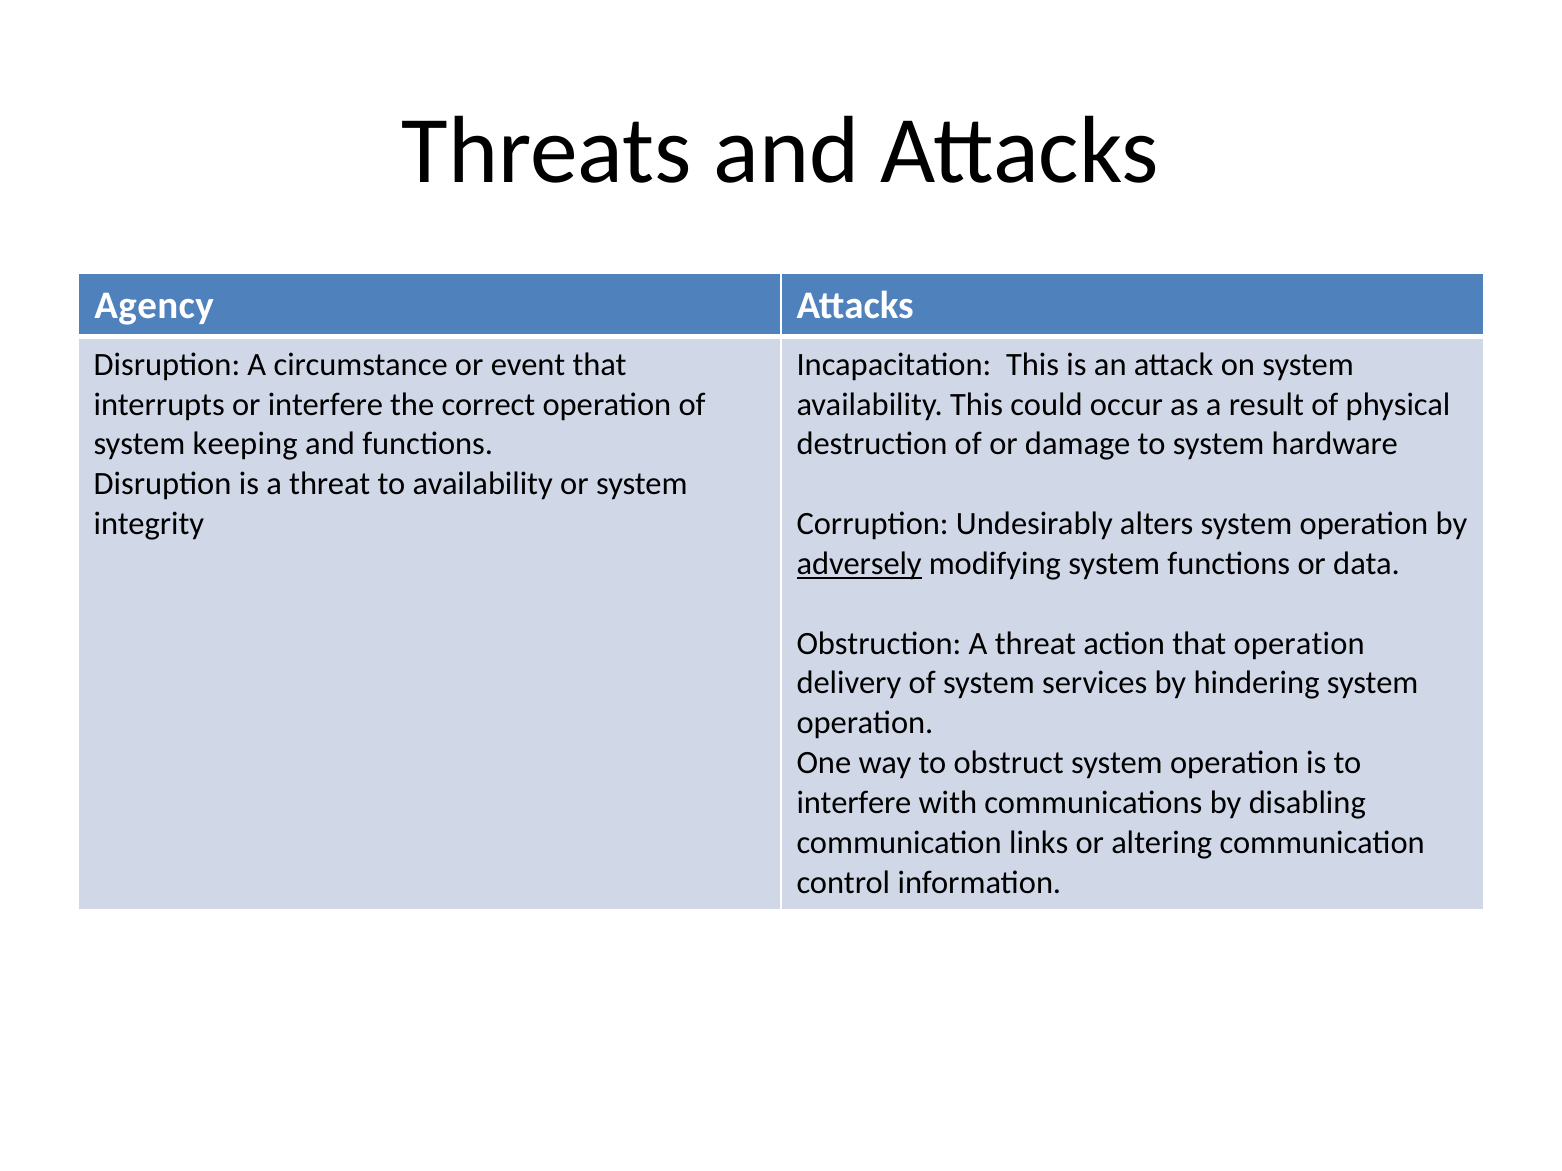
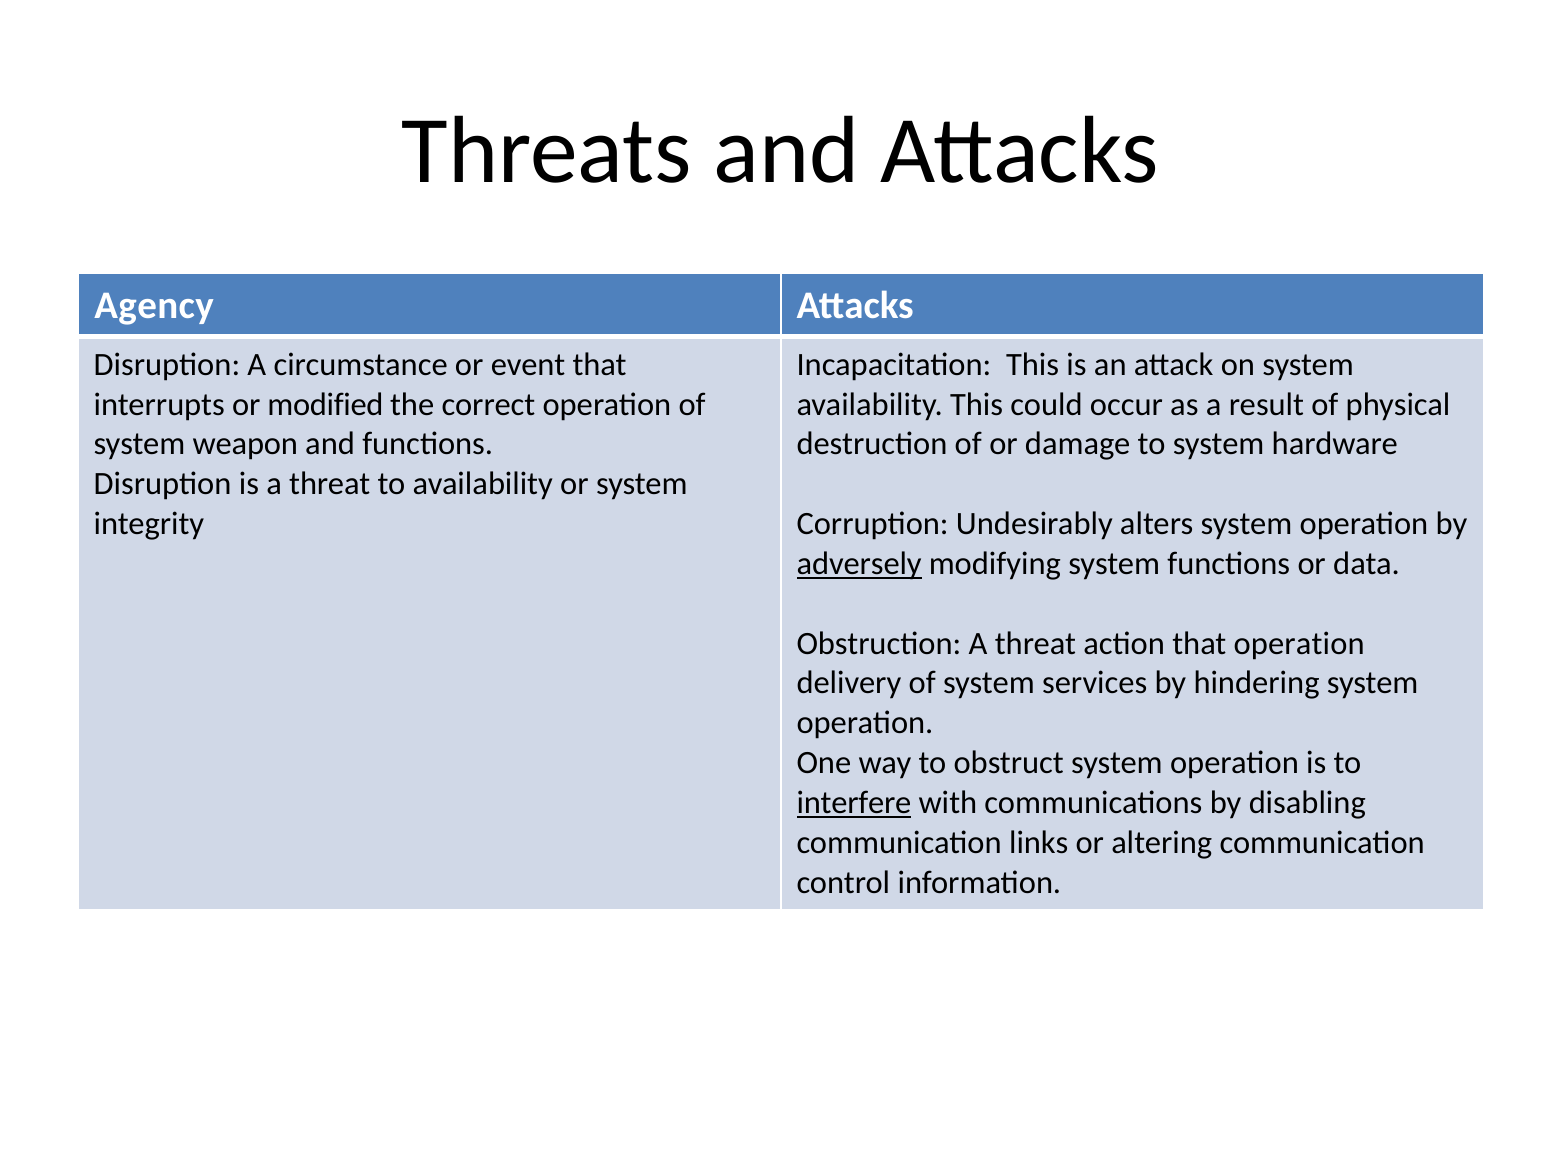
or interfere: interfere -> modified
keeping: keeping -> weapon
interfere at (854, 803) underline: none -> present
